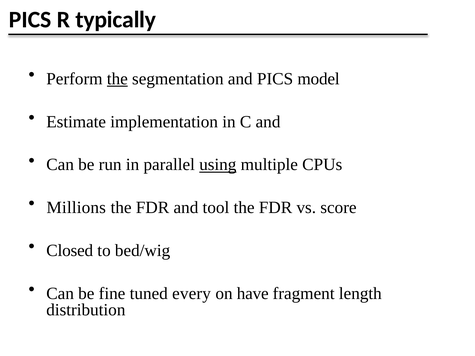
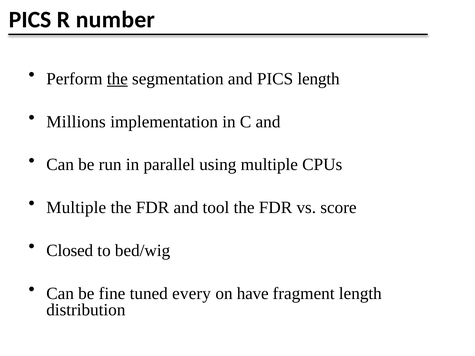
typically: typically -> number
PICS model: model -> length
Estimate: Estimate -> Millions
using underline: present -> none
Millions at (76, 208): Millions -> Multiple
